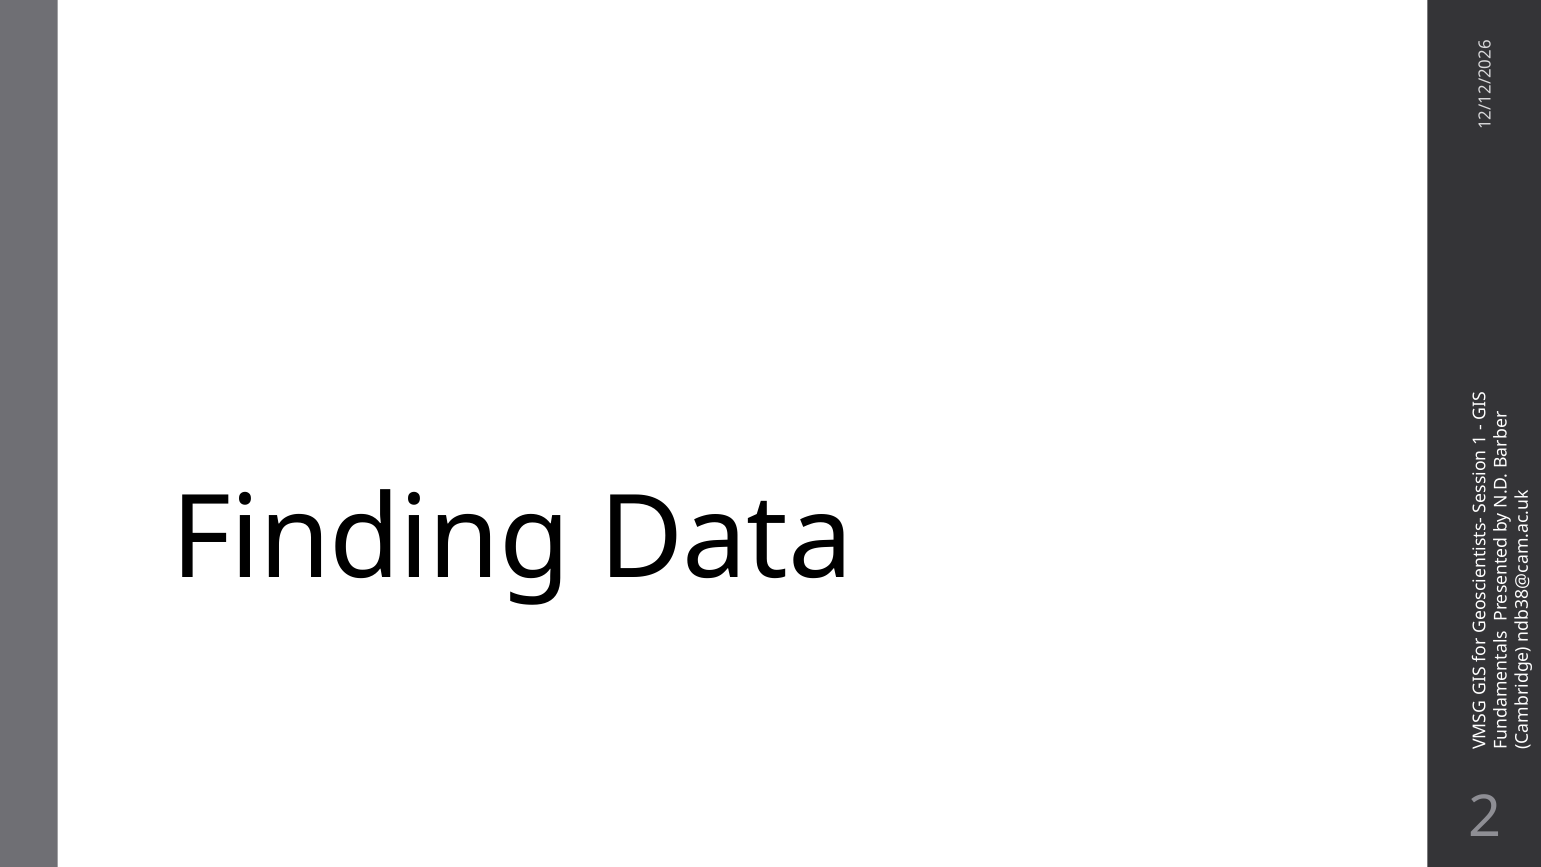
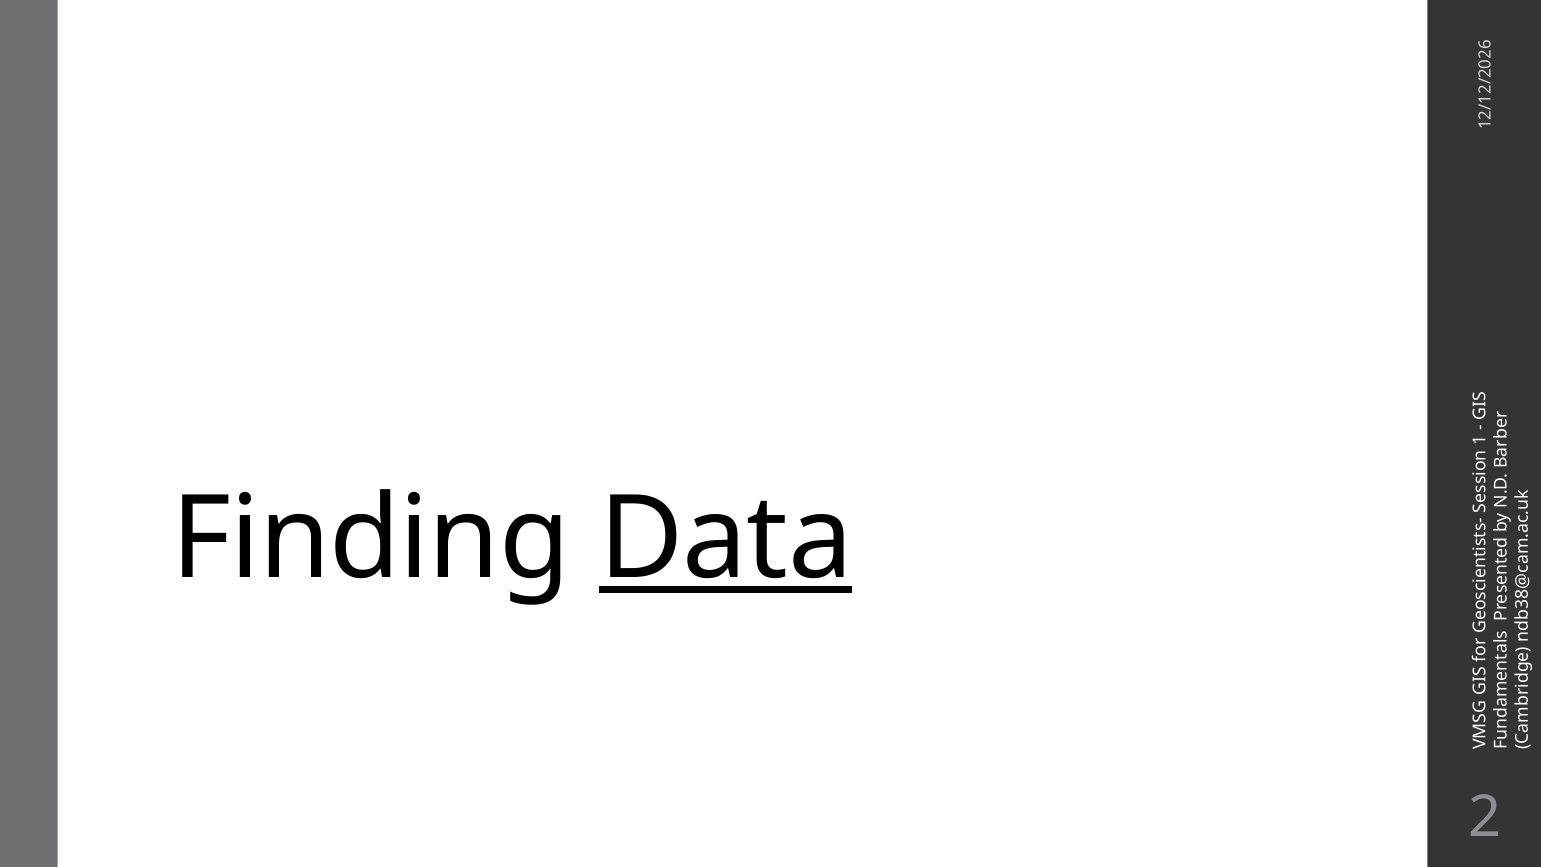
Data underline: none -> present
